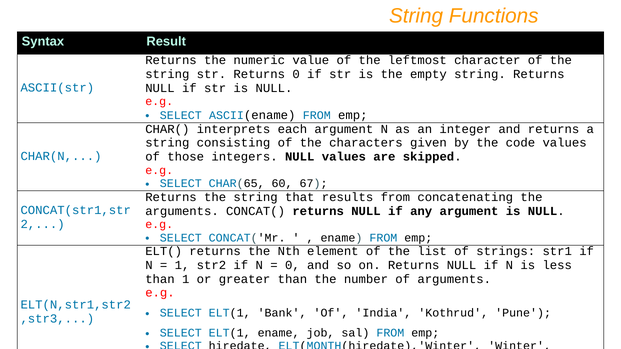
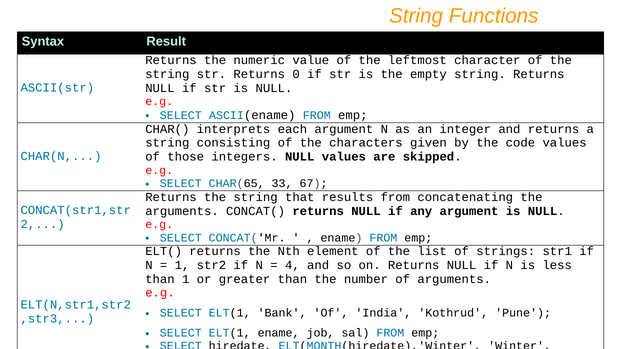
60: 60 -> 33
0 at (292, 265): 0 -> 4
